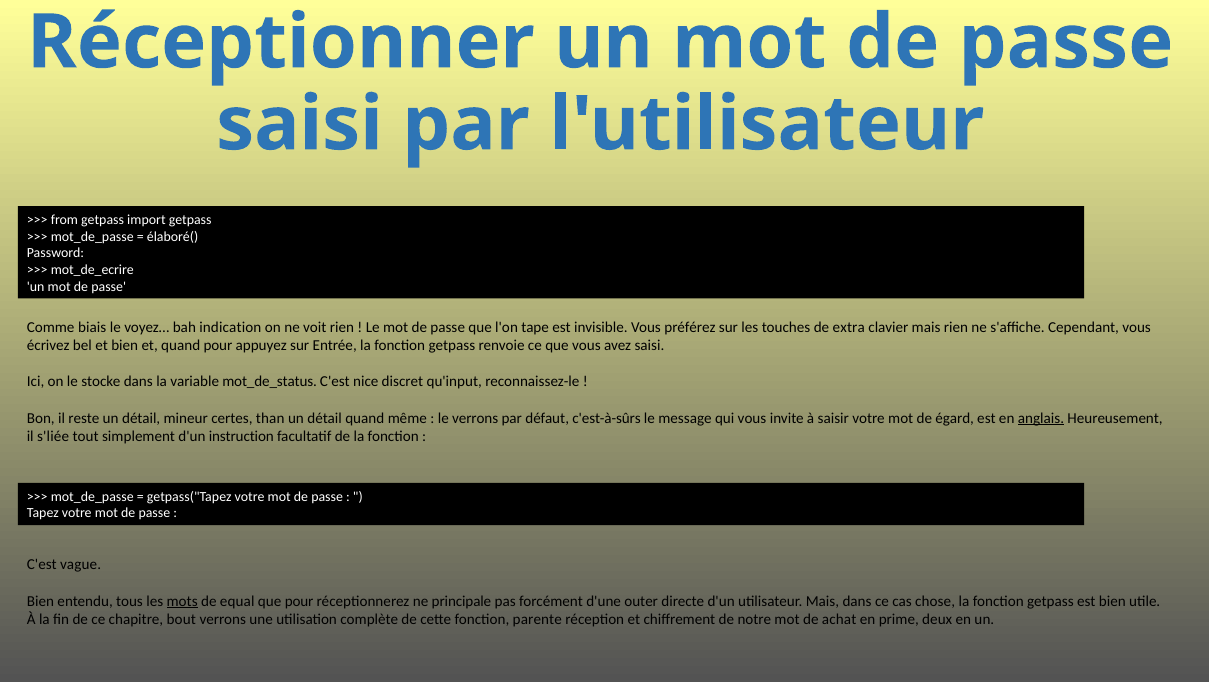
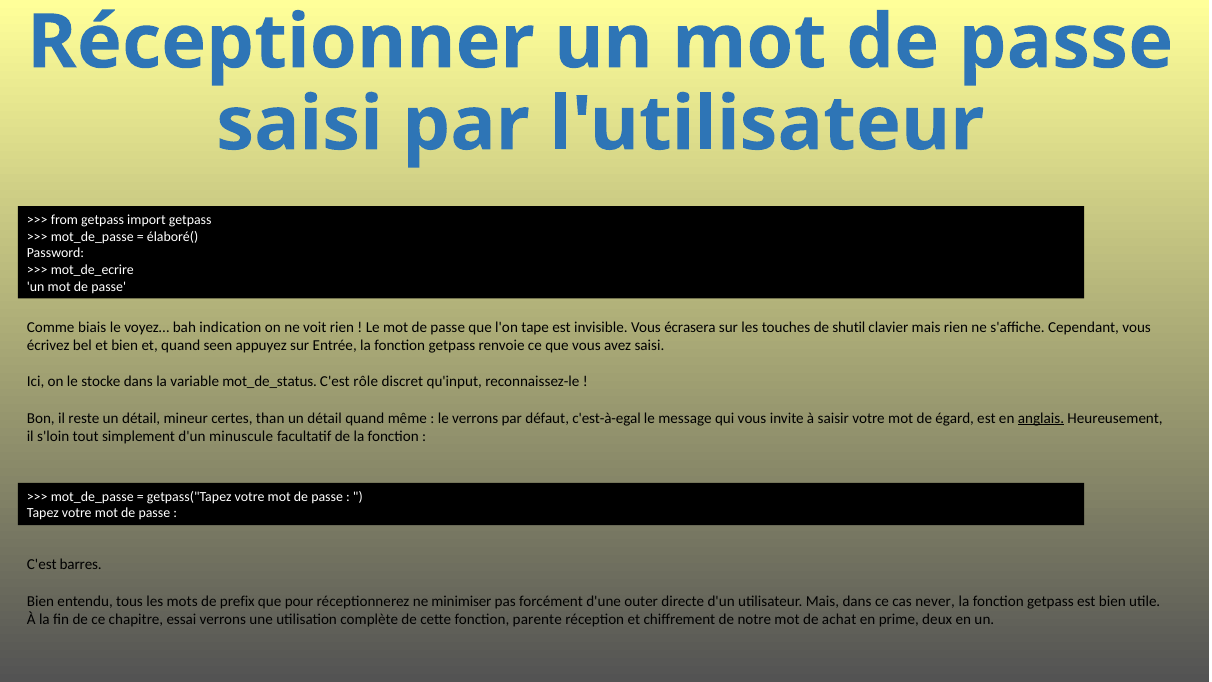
préférez: préférez -> écrasera
extra: extra -> shutil
quand pour: pour -> seen
nice: nice -> rôle
c'est-à-sûrs: c'est-à-sûrs -> c'est-à-egal
s'liée: s'liée -> s'loin
instruction: instruction -> minuscule
vague: vague -> barres
mots underline: present -> none
equal: equal -> prefix
principale: principale -> minimiser
chose: chose -> never
bout: bout -> essai
